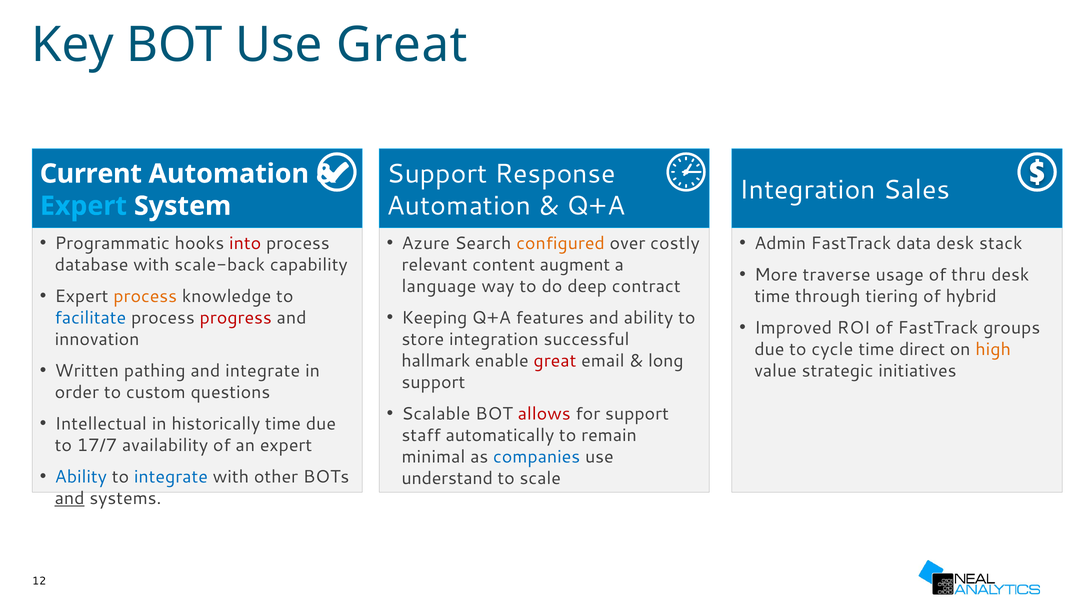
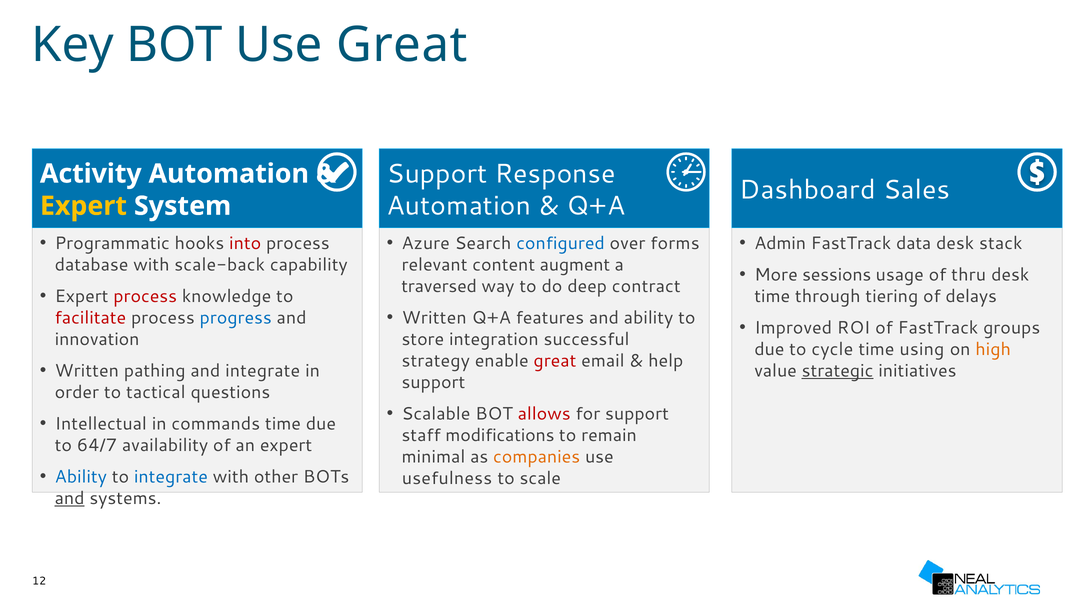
Current: Current -> Activity
Integration at (808, 190): Integration -> Dashboard
Expert at (83, 206) colour: light blue -> yellow
configured colour: orange -> blue
costly: costly -> forms
traverse: traverse -> sessions
language: language -> traversed
process at (145, 296) colour: orange -> red
hybrid: hybrid -> delays
Keeping at (434, 318): Keeping -> Written
facilitate colour: blue -> red
progress colour: red -> blue
direct: direct -> using
hallmark: hallmark -> strategy
long: long -> help
strategic underline: none -> present
custom: custom -> tactical
historically: historically -> commands
automatically: automatically -> modifications
17/7: 17/7 -> 64/7
companies colour: blue -> orange
understand: understand -> usefulness
